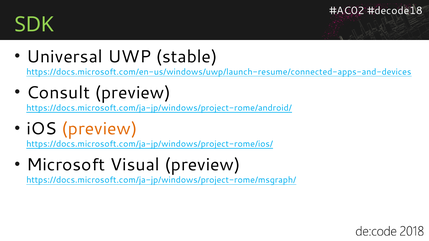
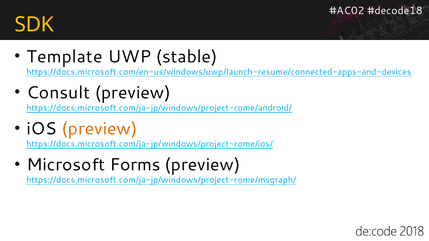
SDK colour: light green -> yellow
Universal: Universal -> Template
Visual: Visual -> Forms
